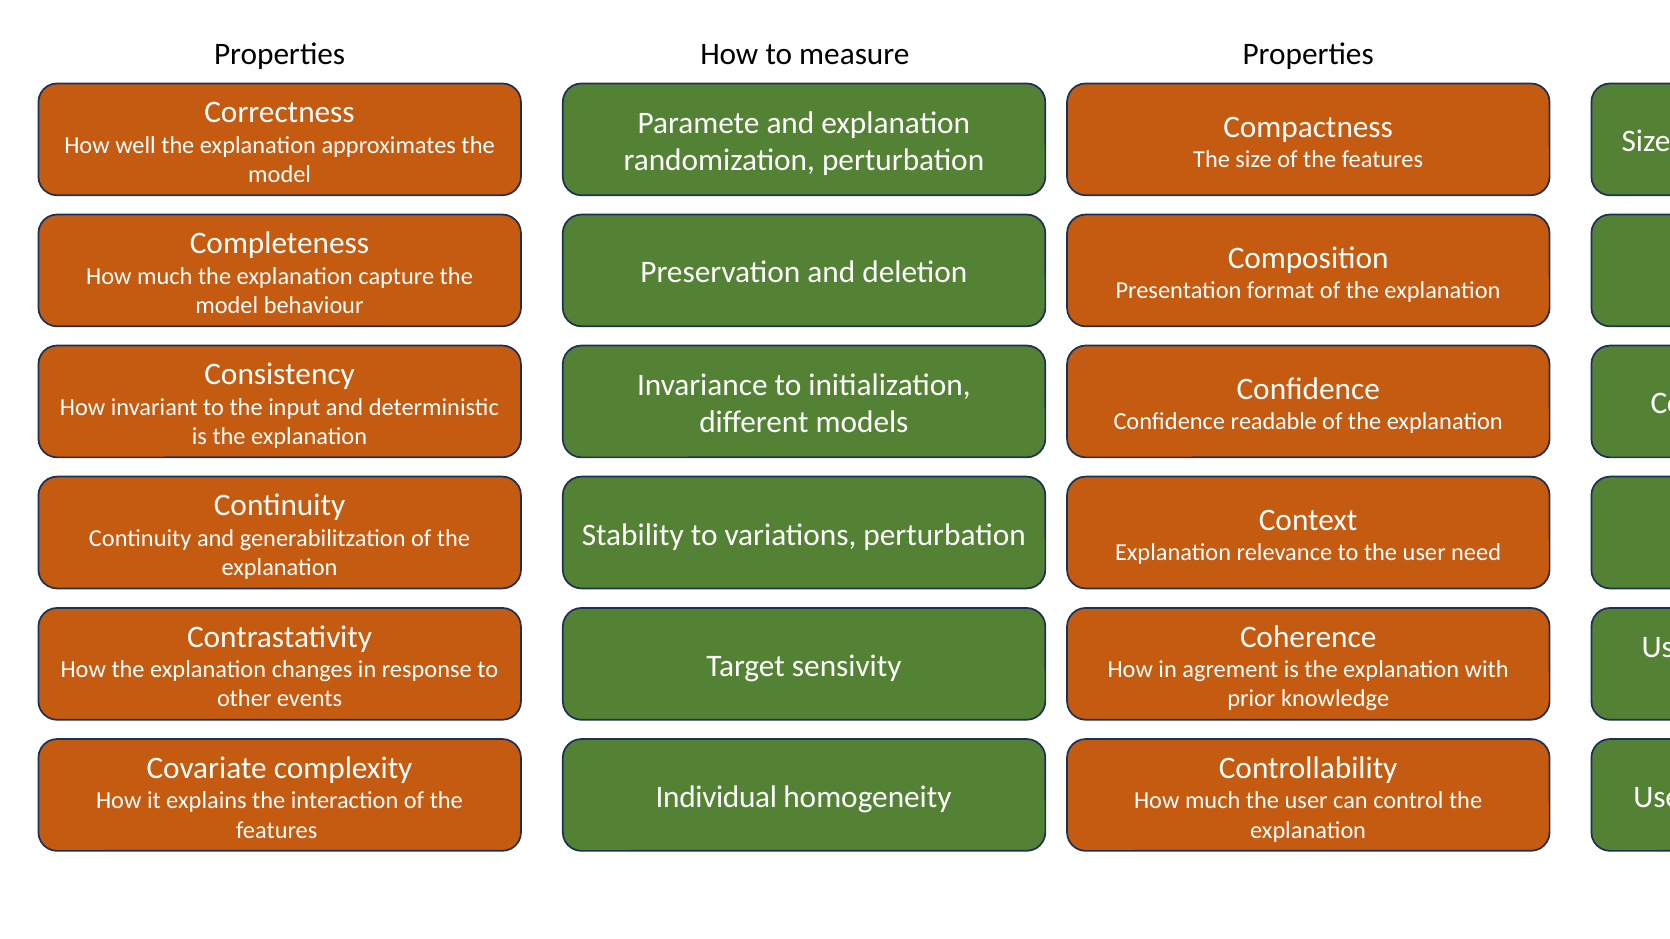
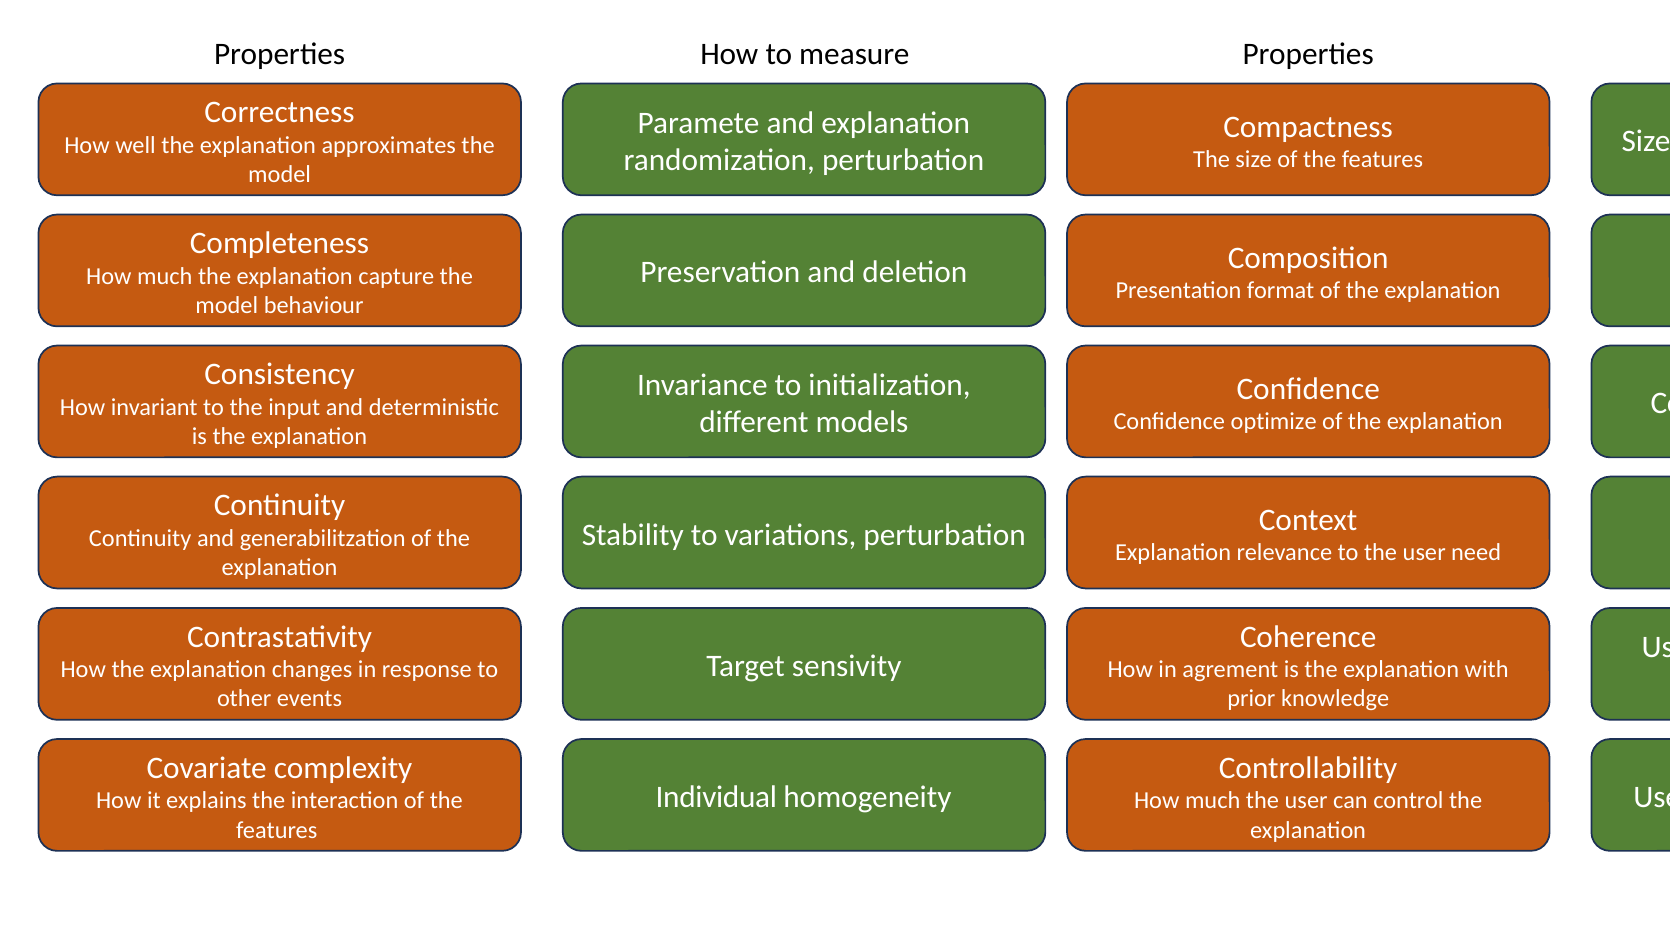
readable: readable -> optimize
